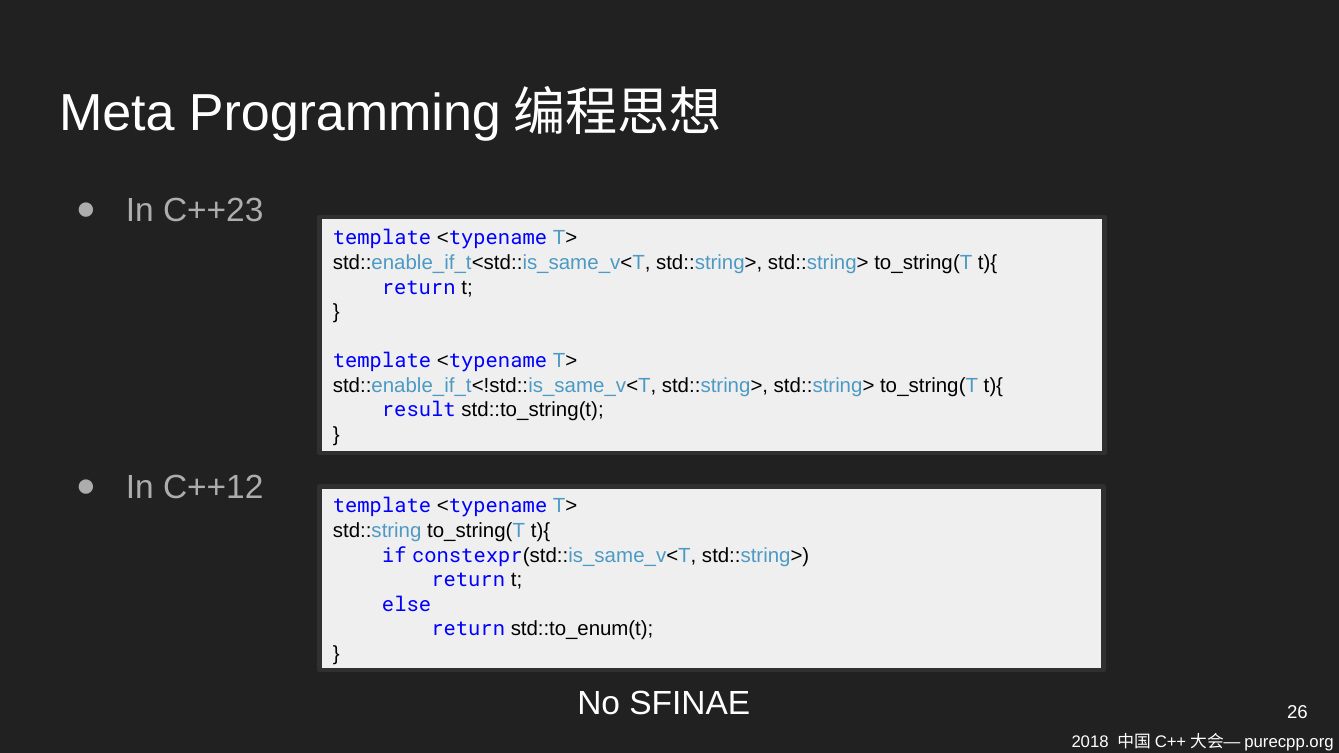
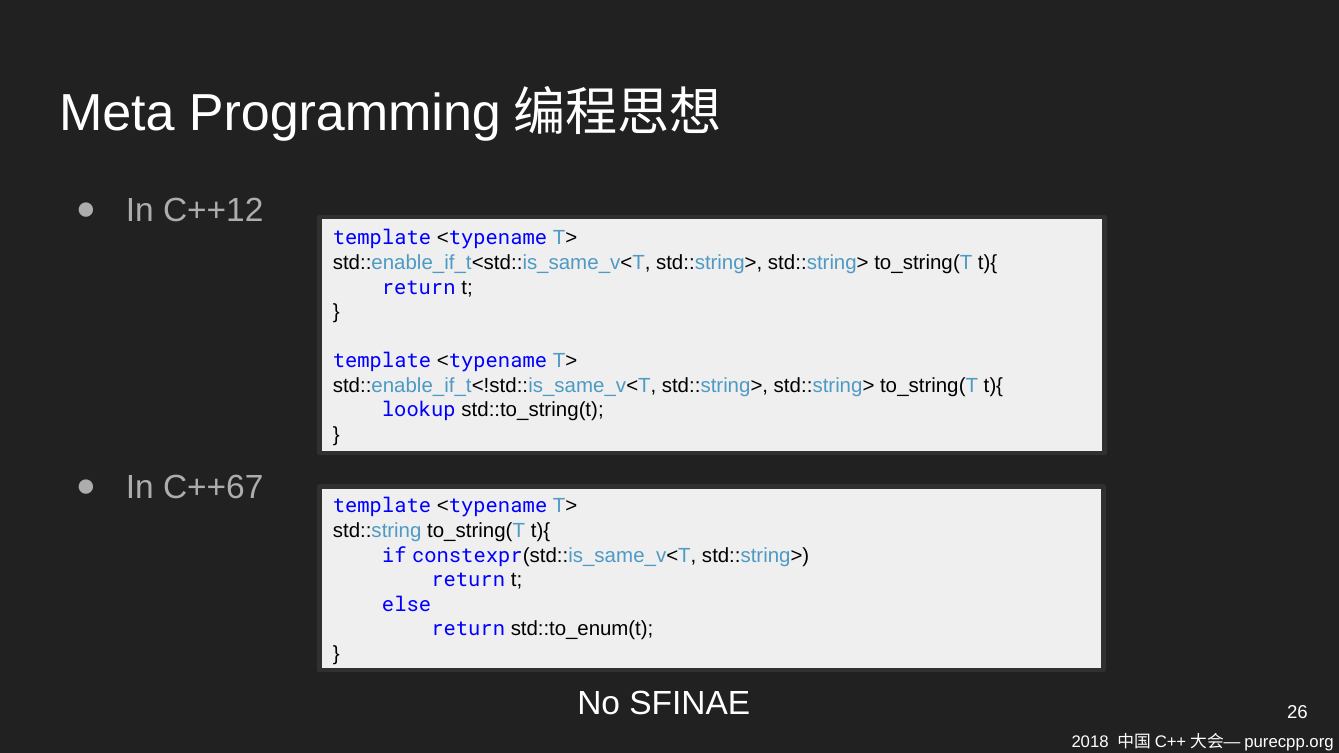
C++23: C++23 -> C++12
result: result -> lookup
C++12: C++12 -> C++67
